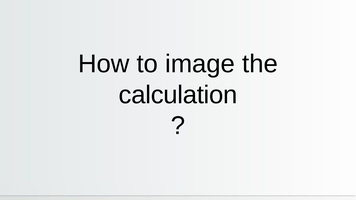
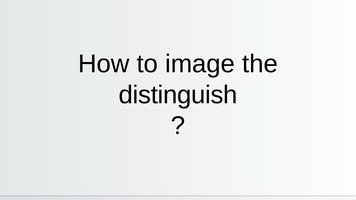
calculation: calculation -> distinguish
